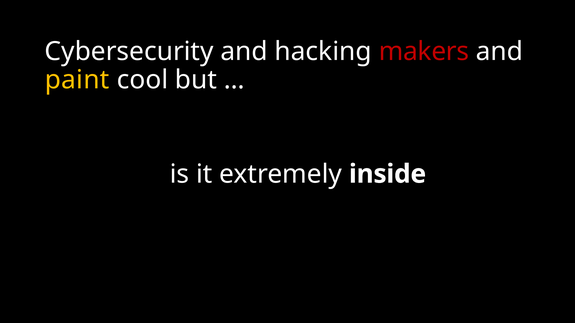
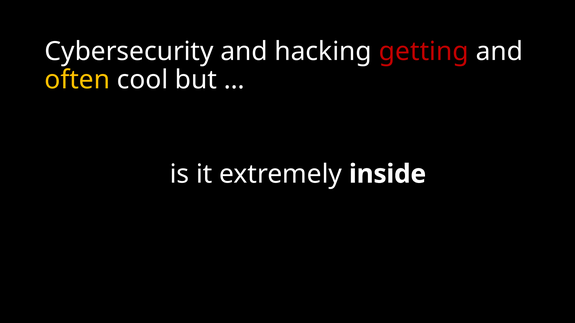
makers: makers -> getting
paint: paint -> often
